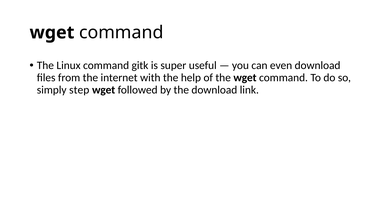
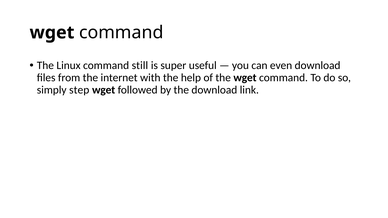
gitk: gitk -> still
